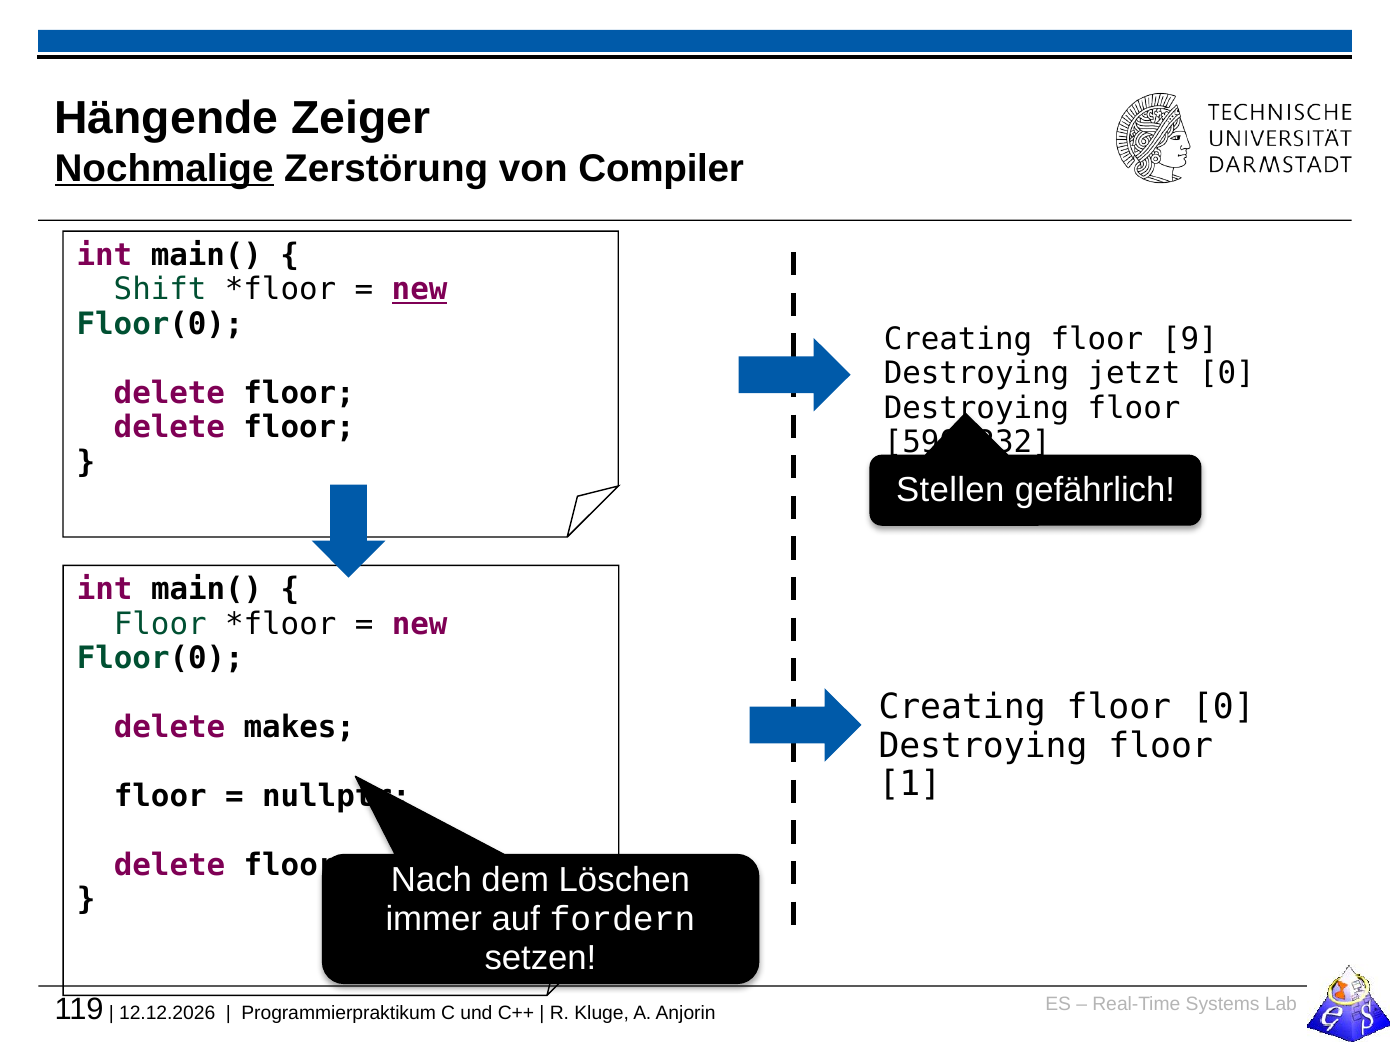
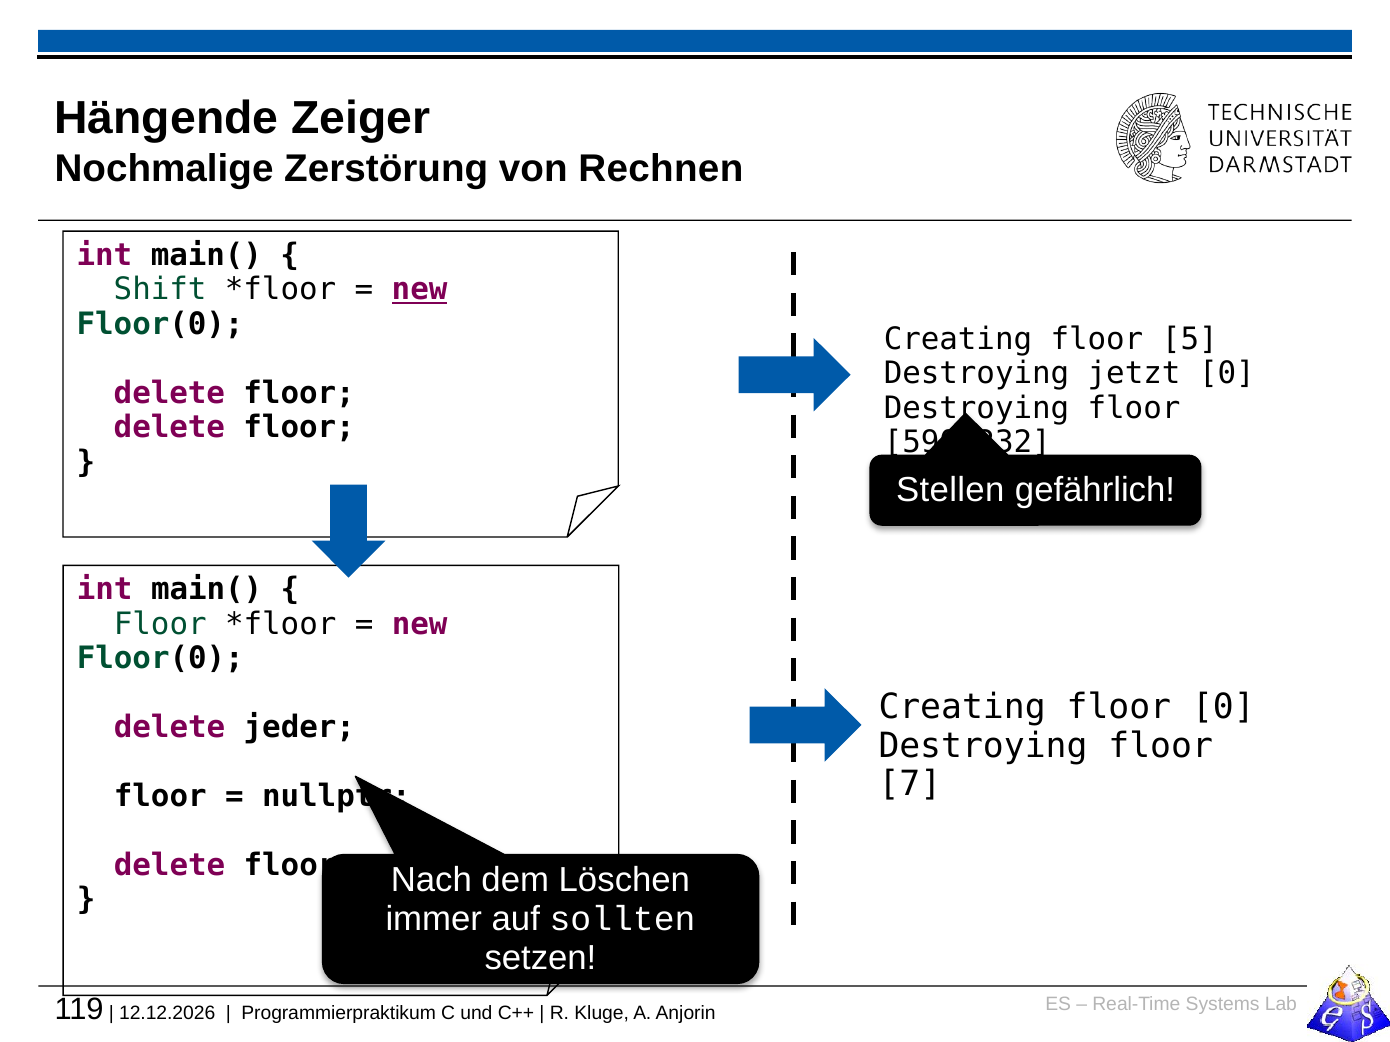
Nochmalige underline: present -> none
Compiler: Compiler -> Rechnen
9: 9 -> 5
makes: makes -> jeder
1: 1 -> 7
fordern: fordern -> sollten
